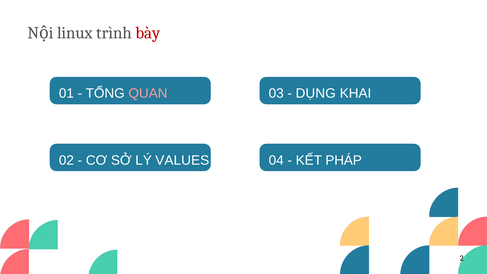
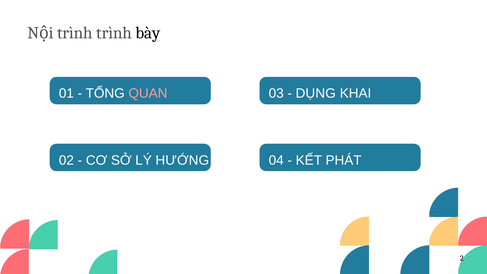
linux at (75, 33): linux -> trình
bày colour: red -> black
VALUES: VALUES -> HƯỚNG
PHÁP: PHÁP -> PHÁT
